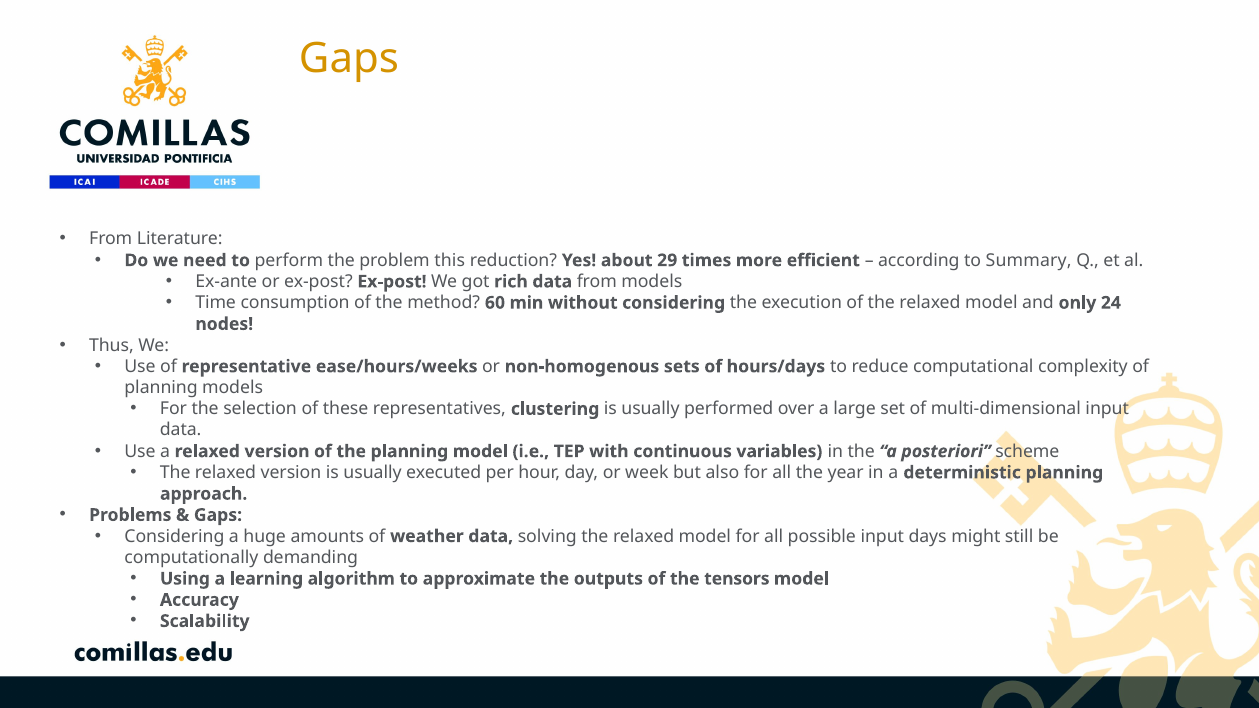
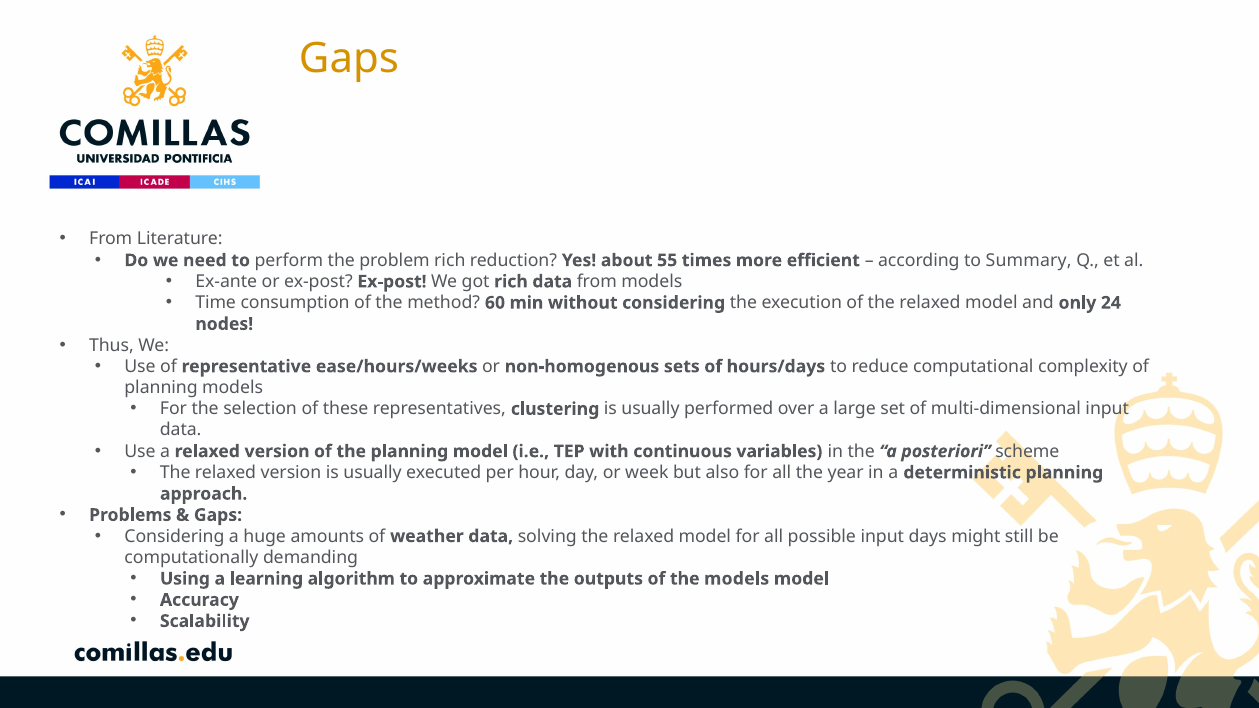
problem this: this -> rich
29: 29 -> 55
the tensors: tensors -> models
